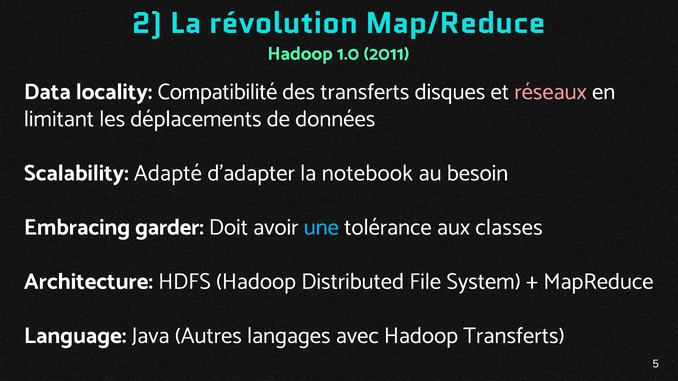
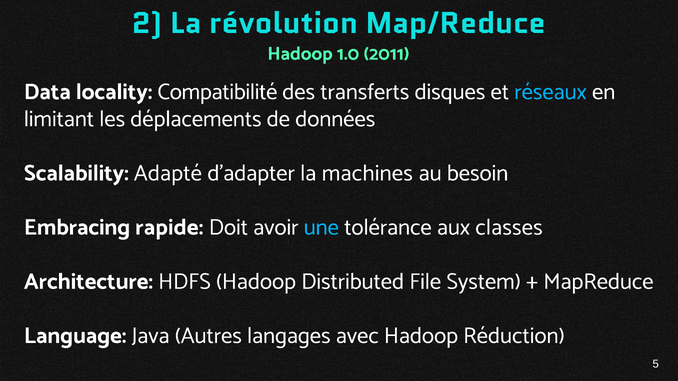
réseaux colour: pink -> light blue
notebook: notebook -> machines
garder: garder -> rapide
Hadoop Transferts: Transferts -> Réduction
